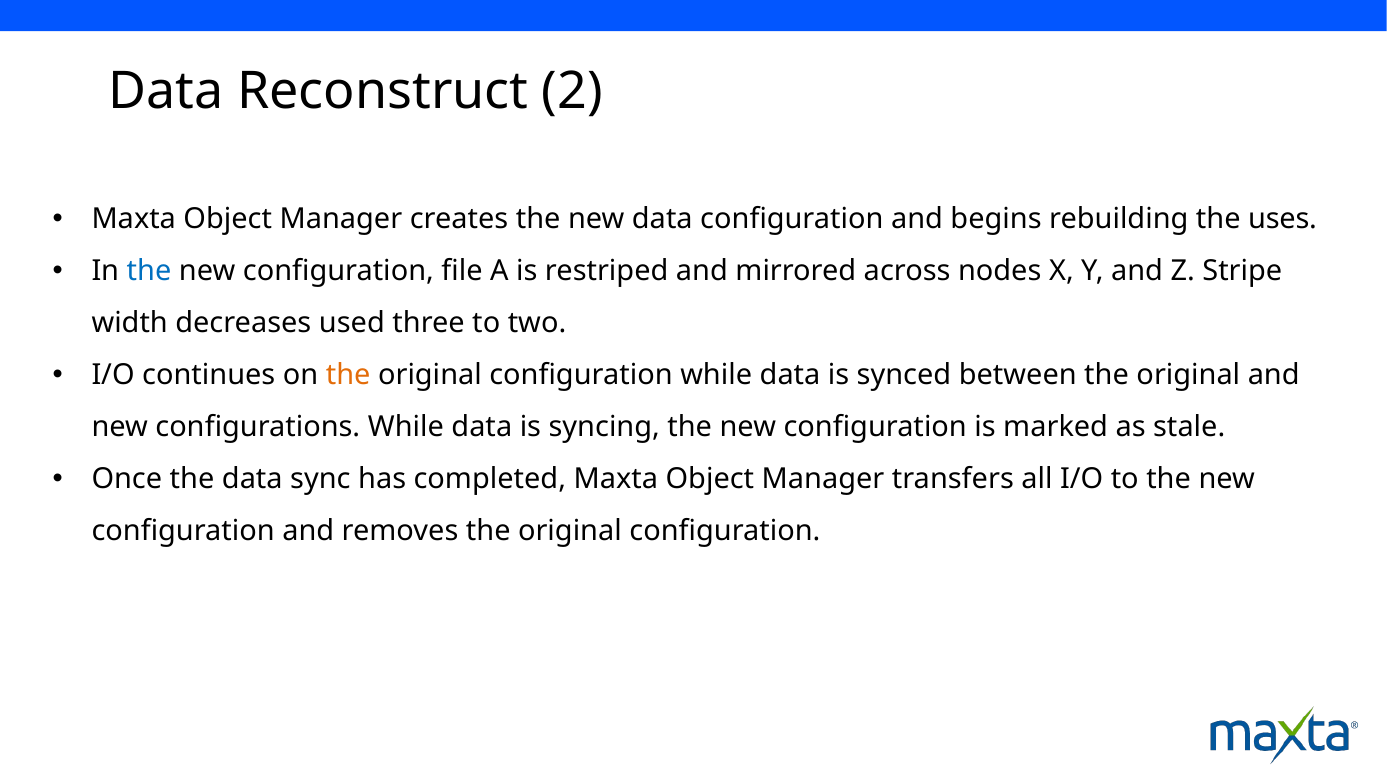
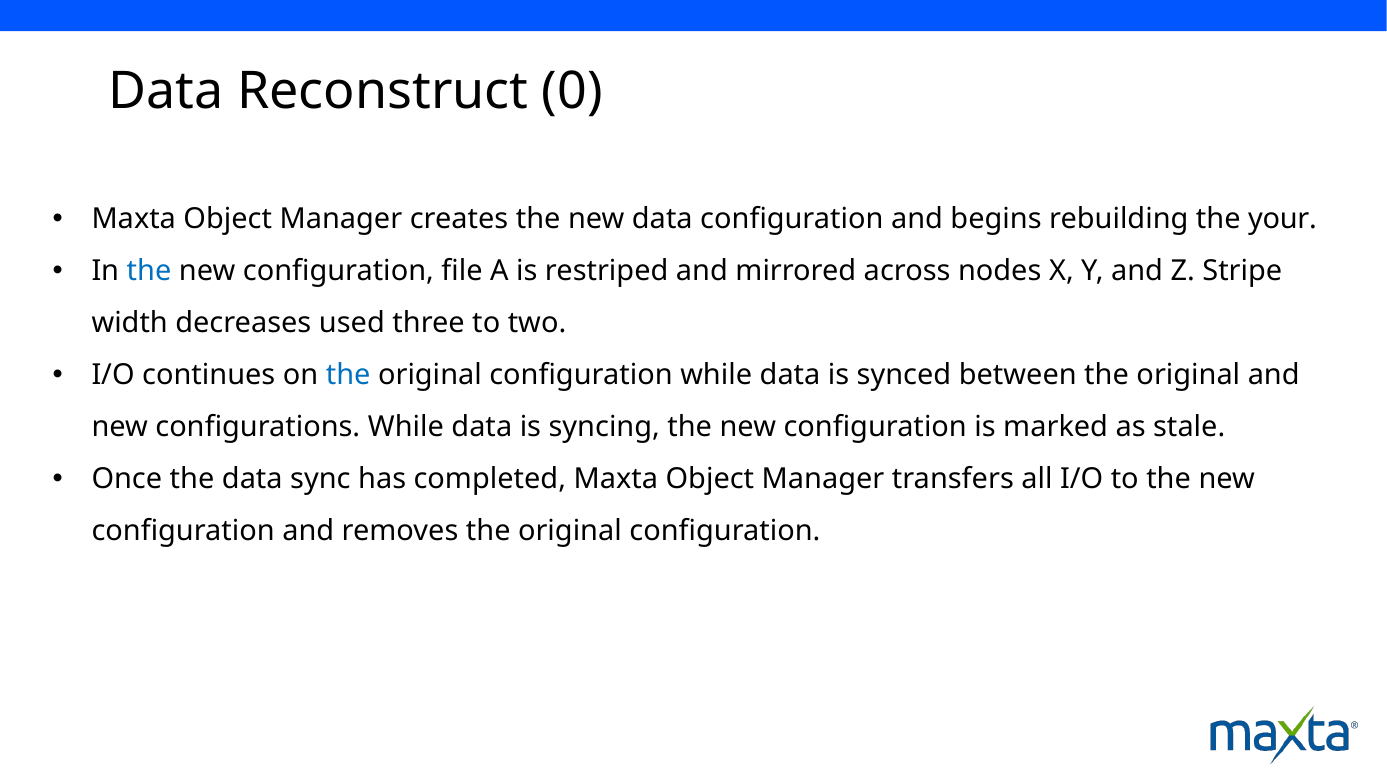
2: 2 -> 0
uses: uses -> your
the at (348, 375) colour: orange -> blue
